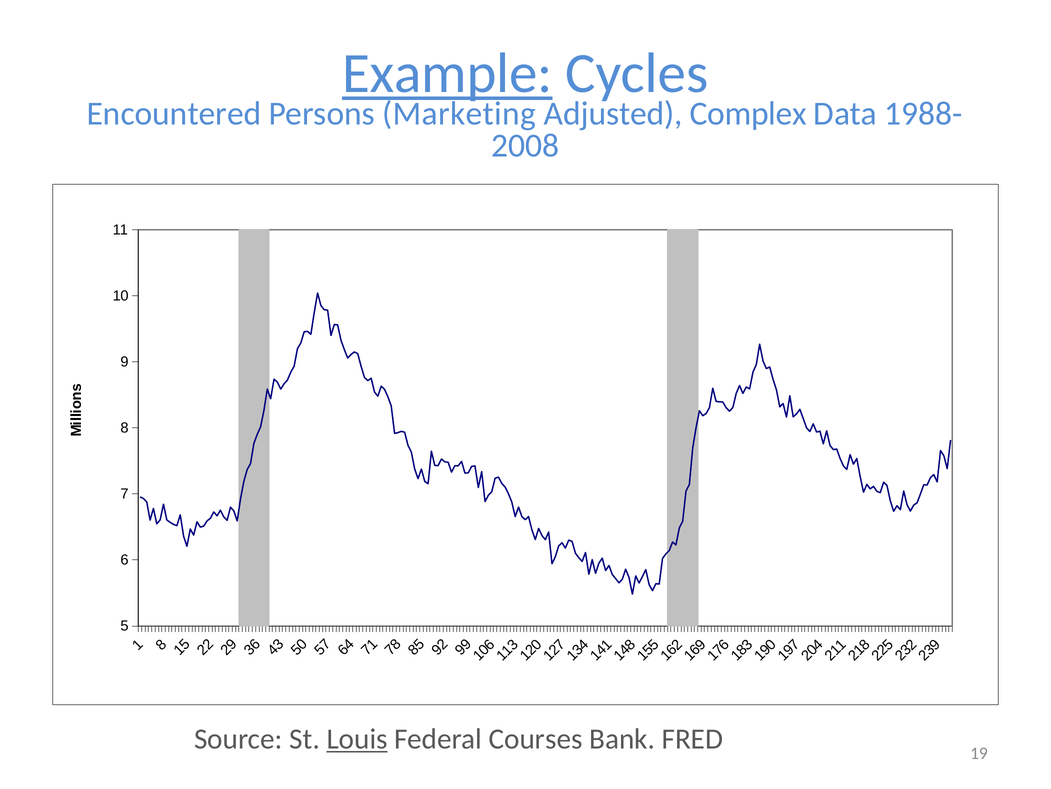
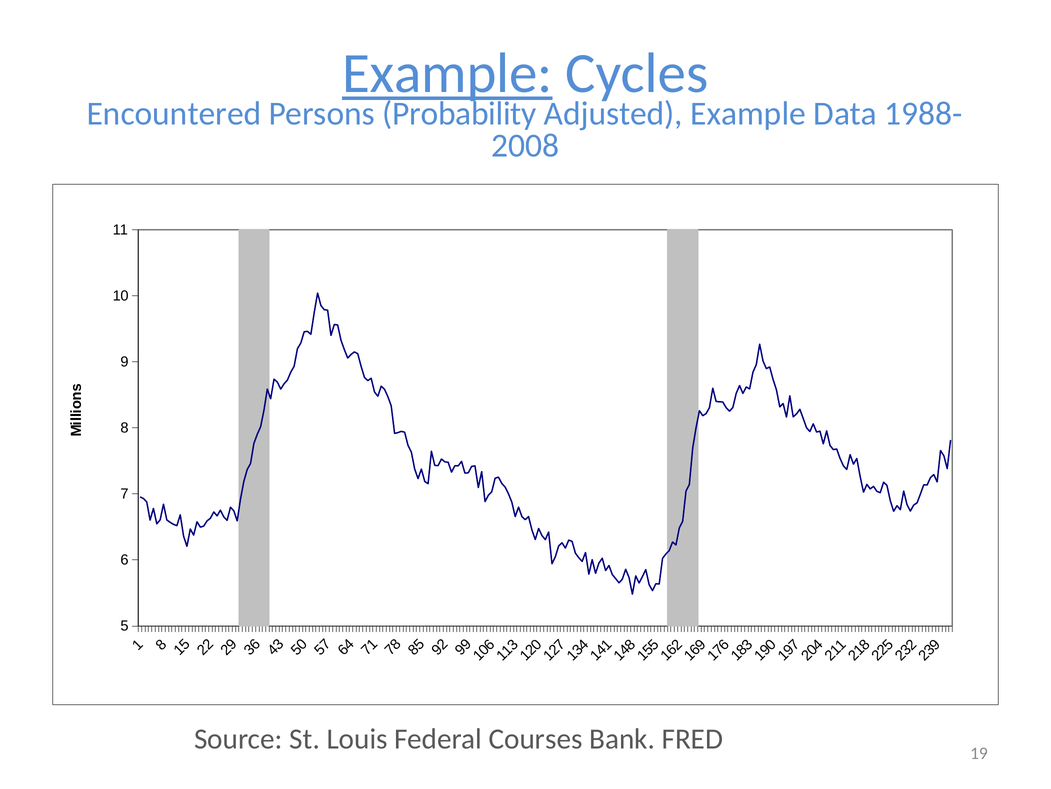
Marketing: Marketing -> Probability
Adjusted Complex: Complex -> Example
Louis underline: present -> none
